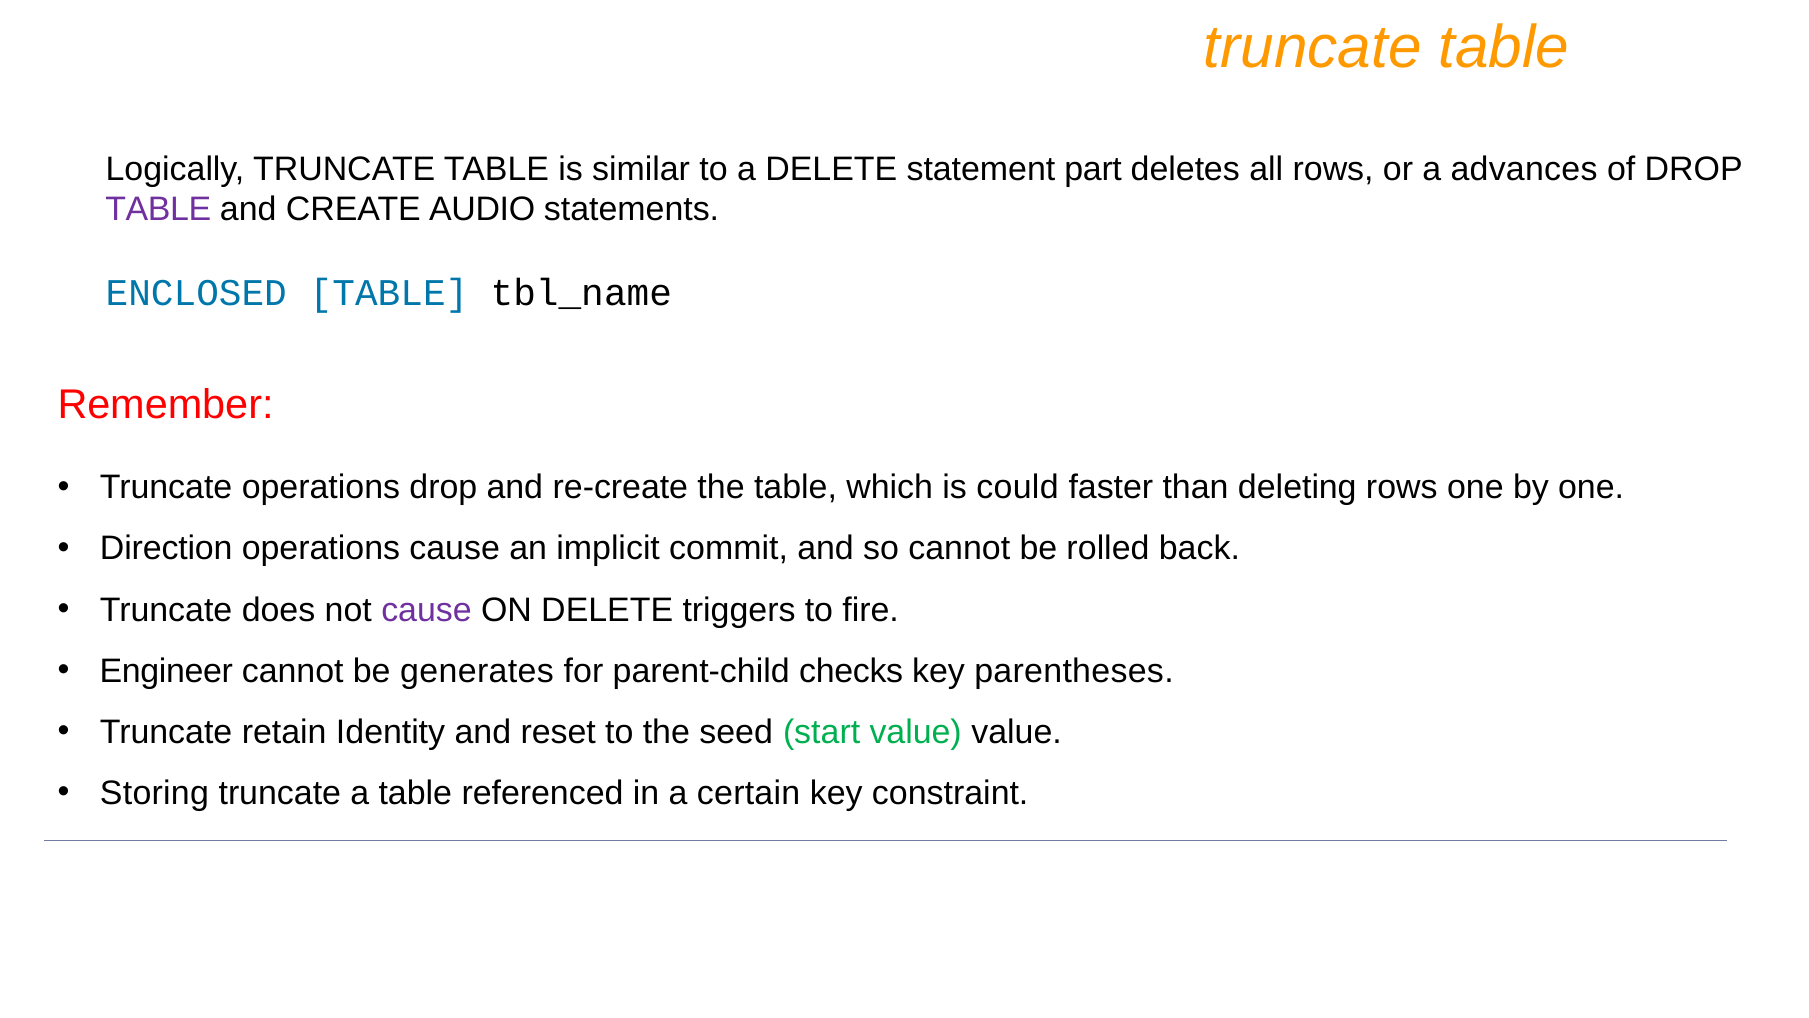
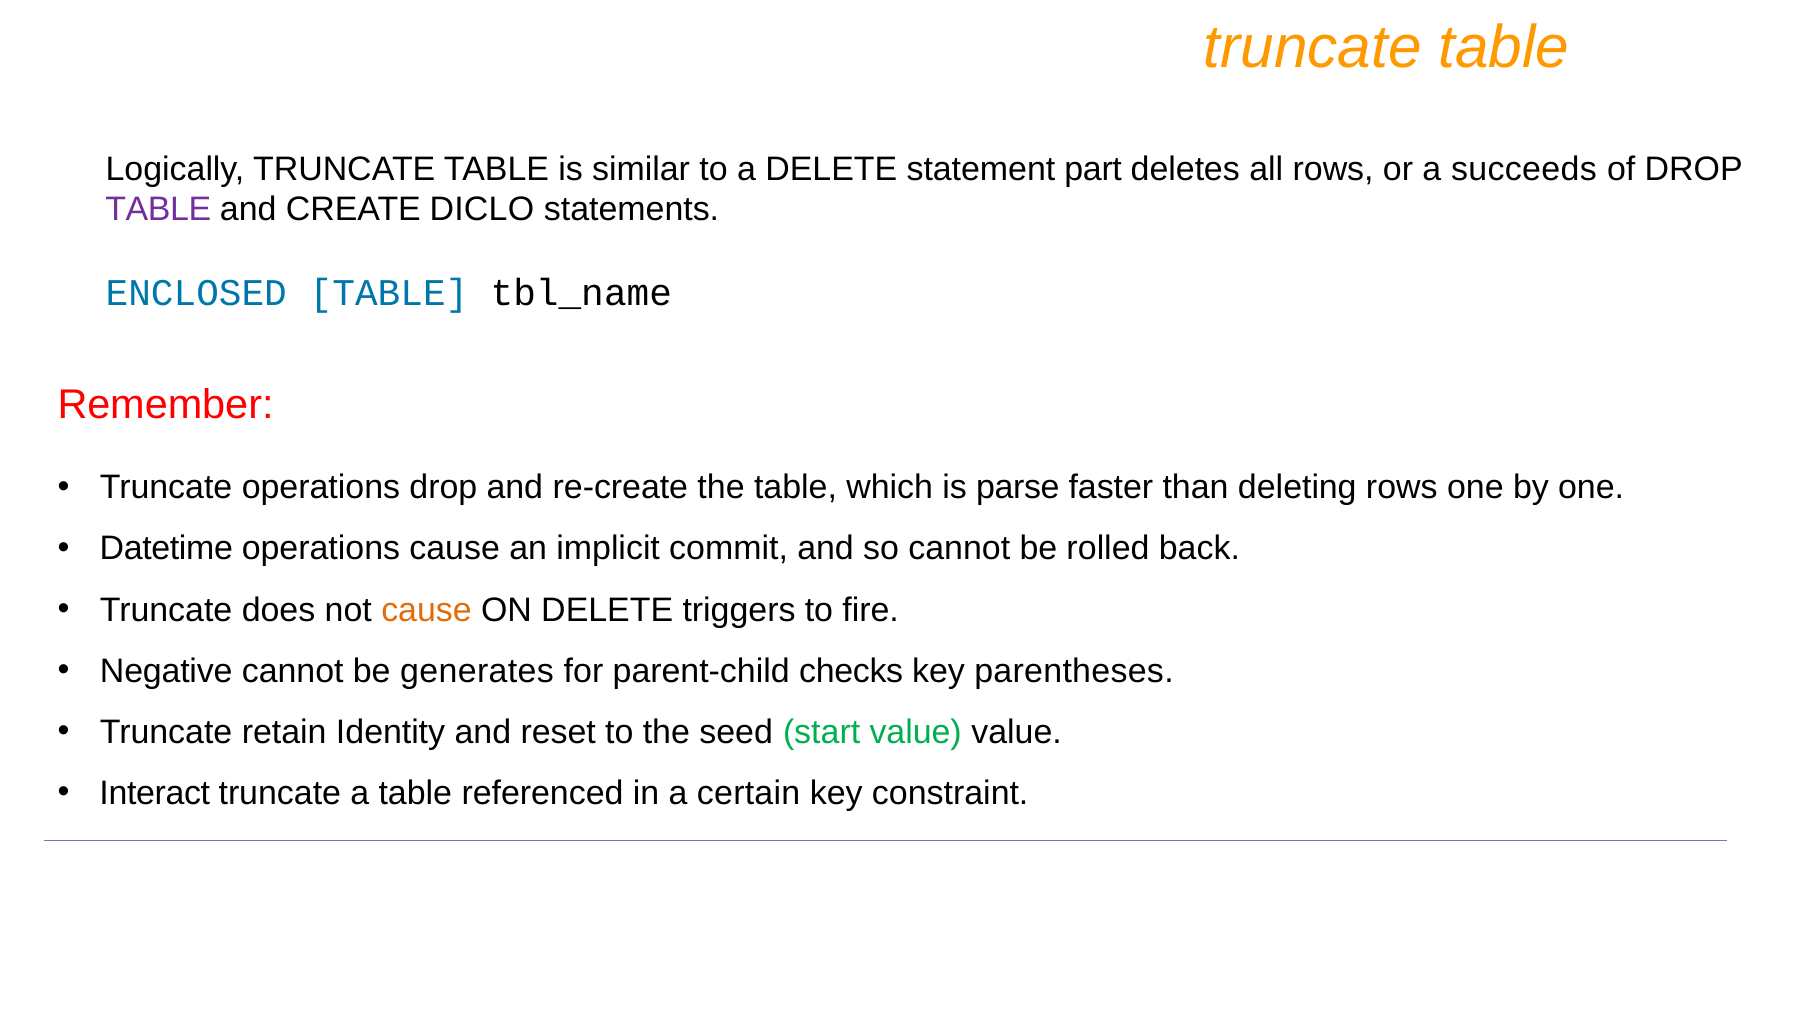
advances: advances -> succeeds
AUDIO: AUDIO -> DICLO
could: could -> parse
Direction: Direction -> Datetime
cause at (427, 610) colour: purple -> orange
Engineer: Engineer -> Negative
Storing: Storing -> Interact
